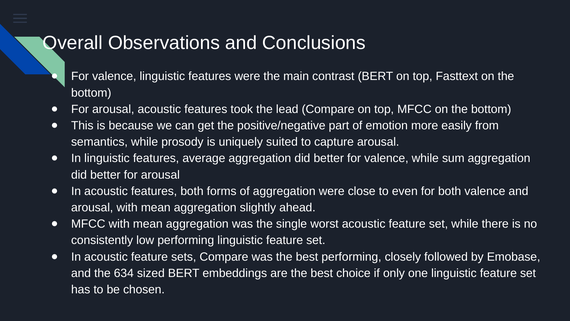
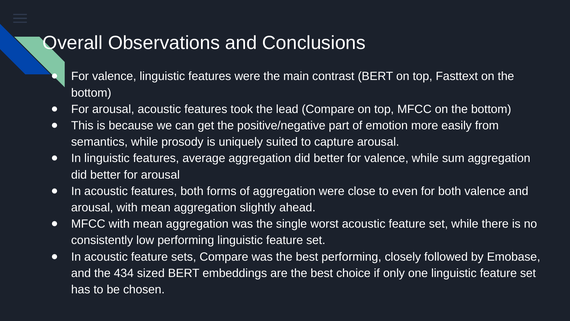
634: 634 -> 434
